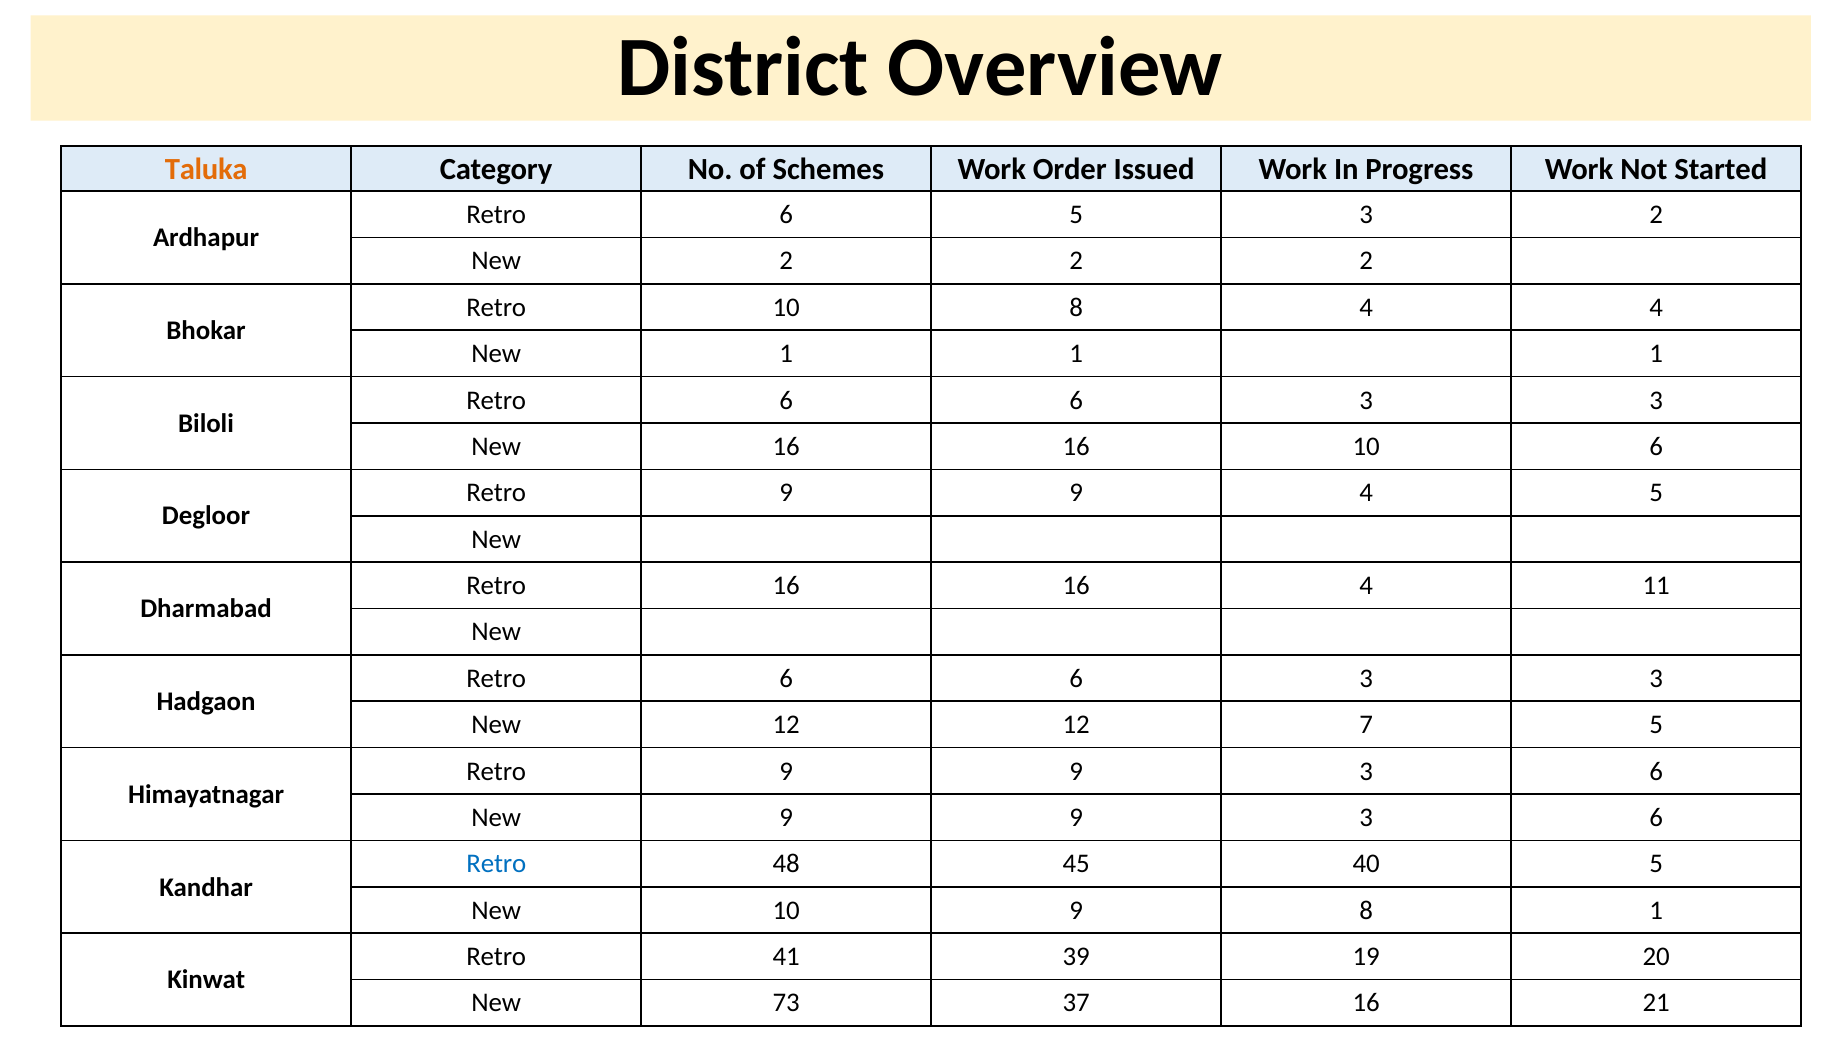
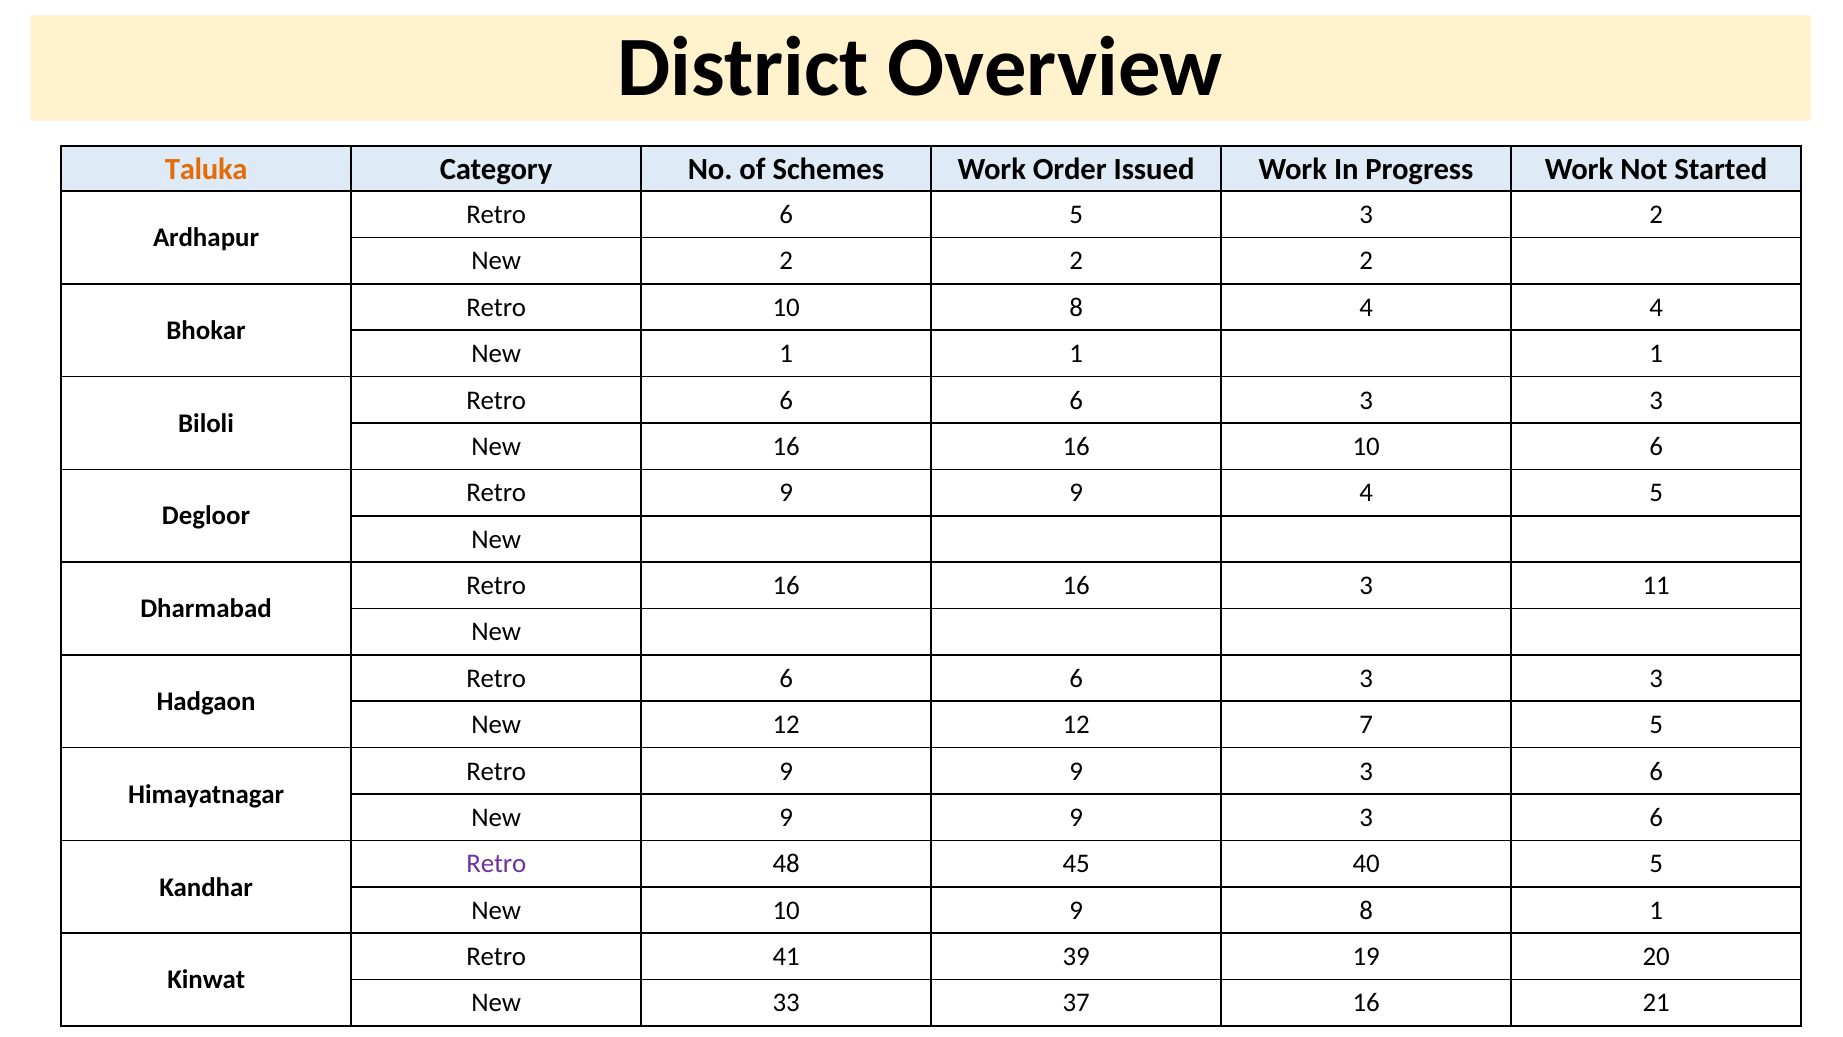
16 4: 4 -> 3
Retro at (496, 864) colour: blue -> purple
73: 73 -> 33
